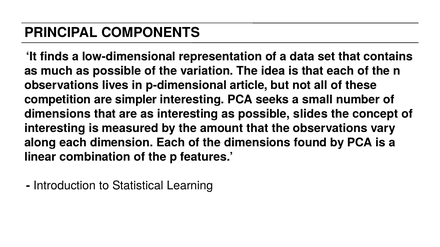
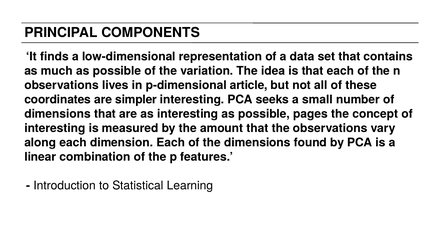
competition: competition -> coordinates
slides: slides -> pages
